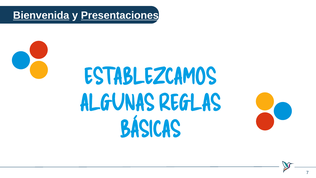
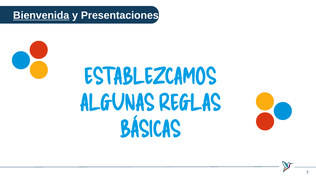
Presentaciones underline: present -> none
